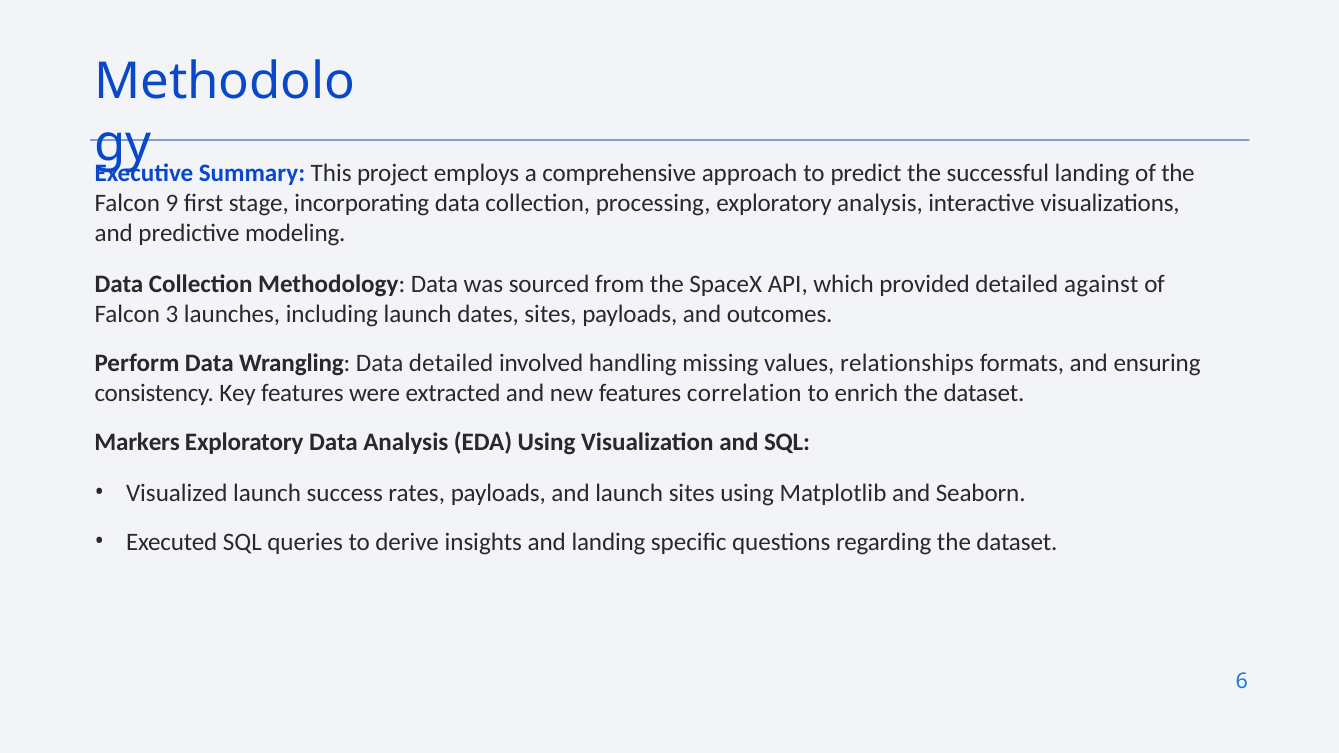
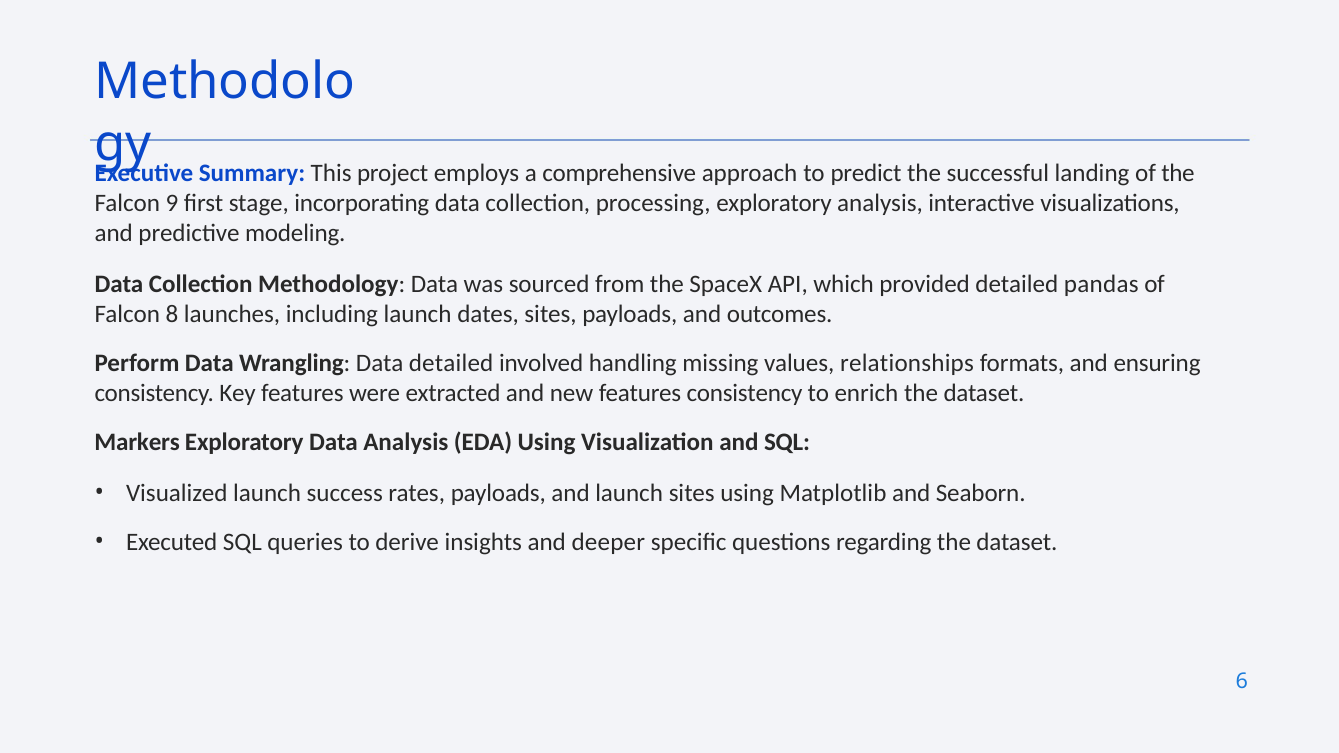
against: against -> pandas
3: 3 -> 8
features correlation: correlation -> consistency
and landing: landing -> deeper
